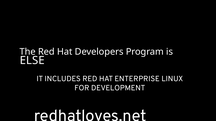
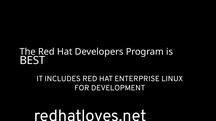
ELSE: ELSE -> BEST
